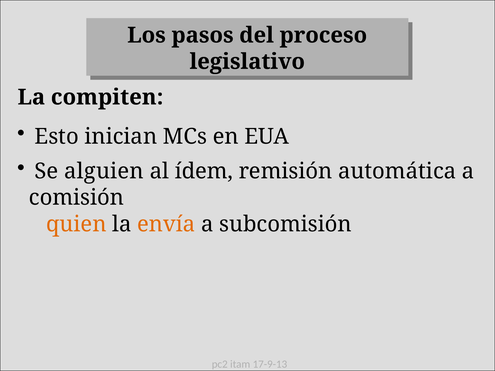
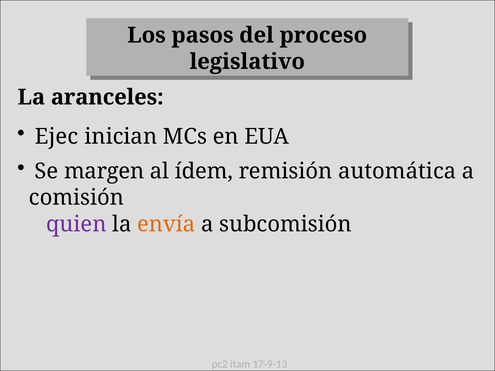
compiten: compiten -> aranceles
Esto: Esto -> Ejec
alguien: alguien -> margen
quien colour: orange -> purple
